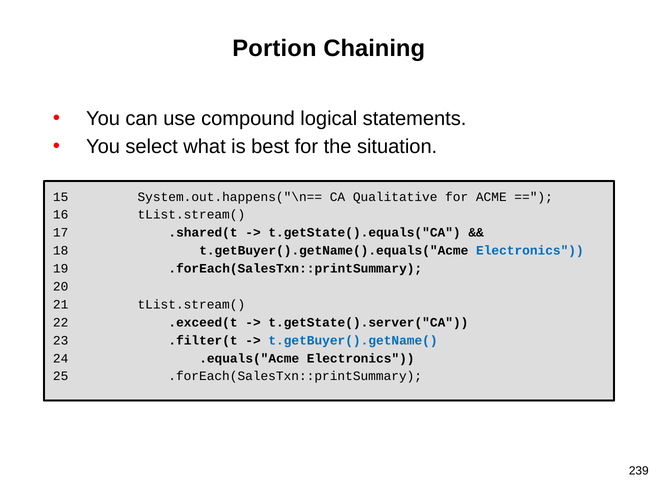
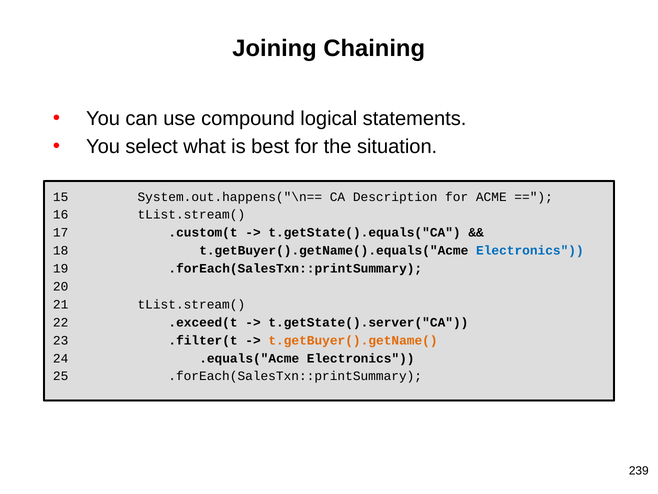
Portion: Portion -> Joining
Qualitative: Qualitative -> Description
.shared(t: .shared(t -> .custom(t
t.getBuyer().getName( colour: blue -> orange
